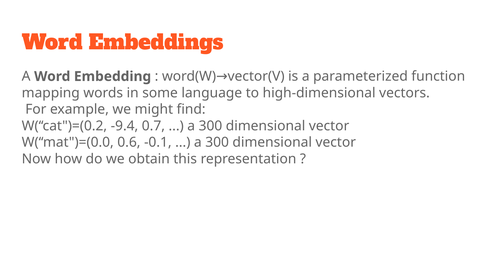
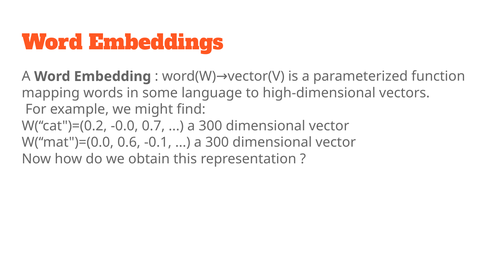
-9.4: -9.4 -> -0.0
